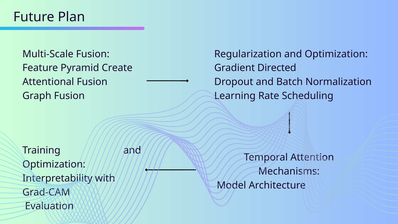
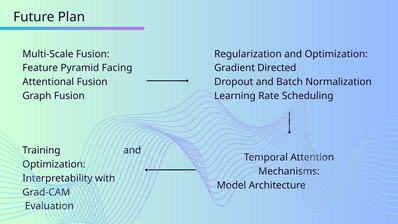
Create: Create -> Facing
